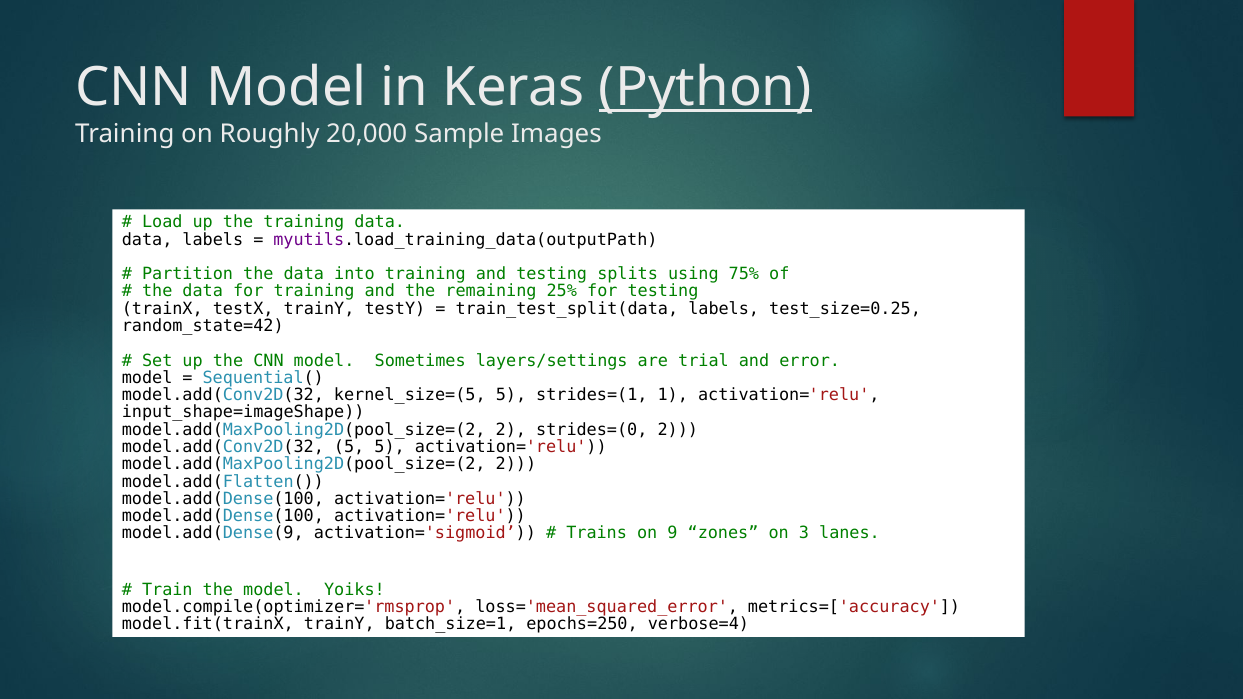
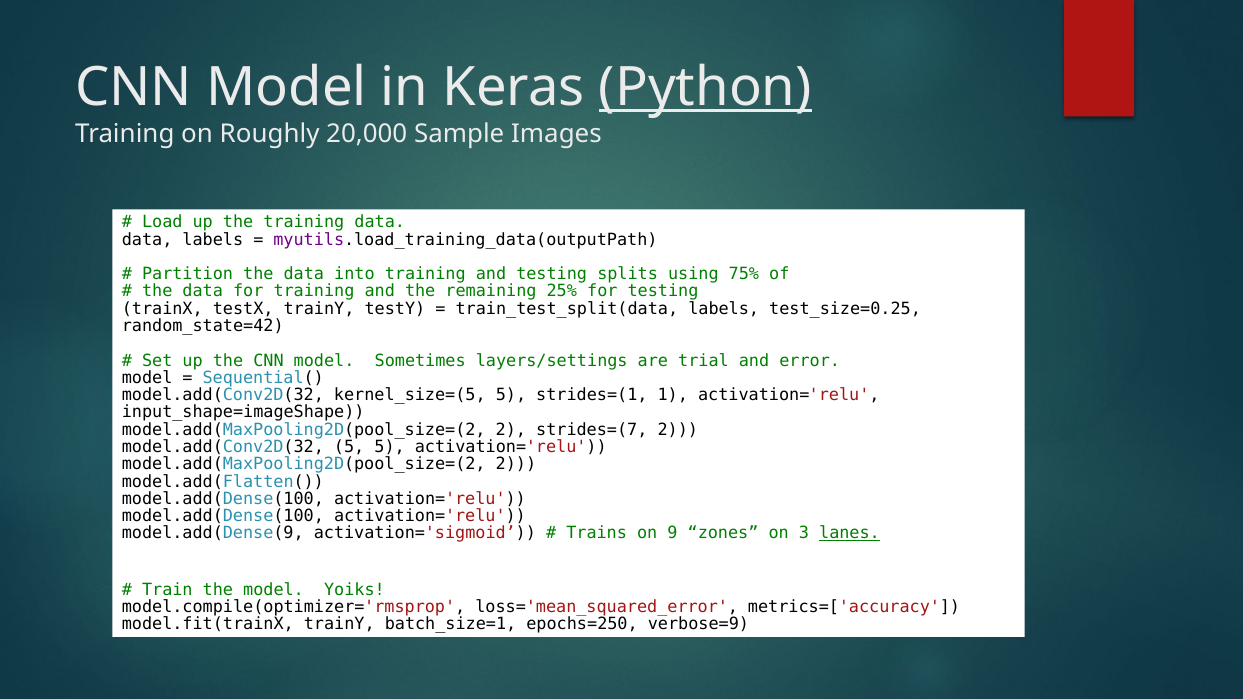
strides=(0: strides=(0 -> strides=(7
lanes underline: none -> present
verbose=4: verbose=4 -> verbose=9
